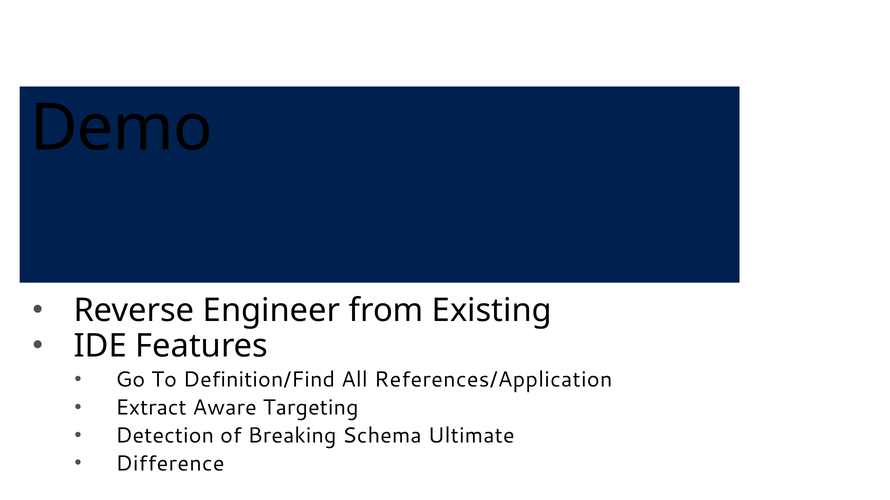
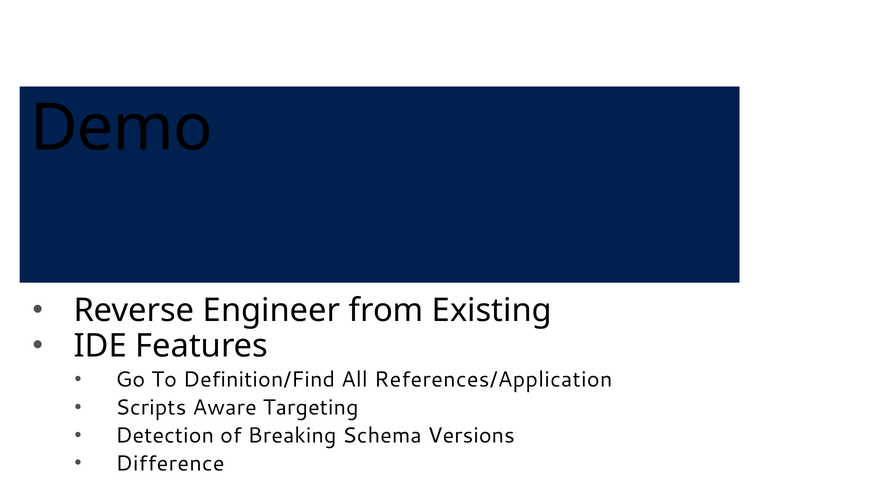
Extract: Extract -> Scripts
Ultimate: Ultimate -> Versions
